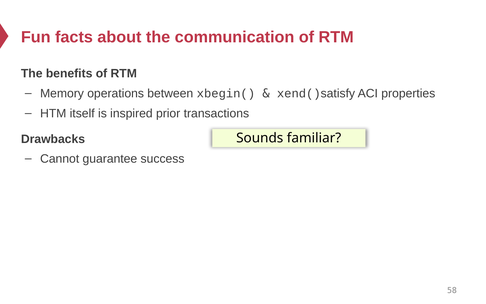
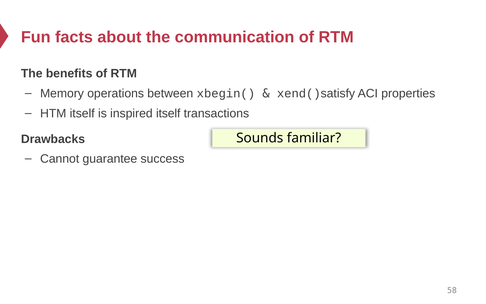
inspired prior: prior -> itself
